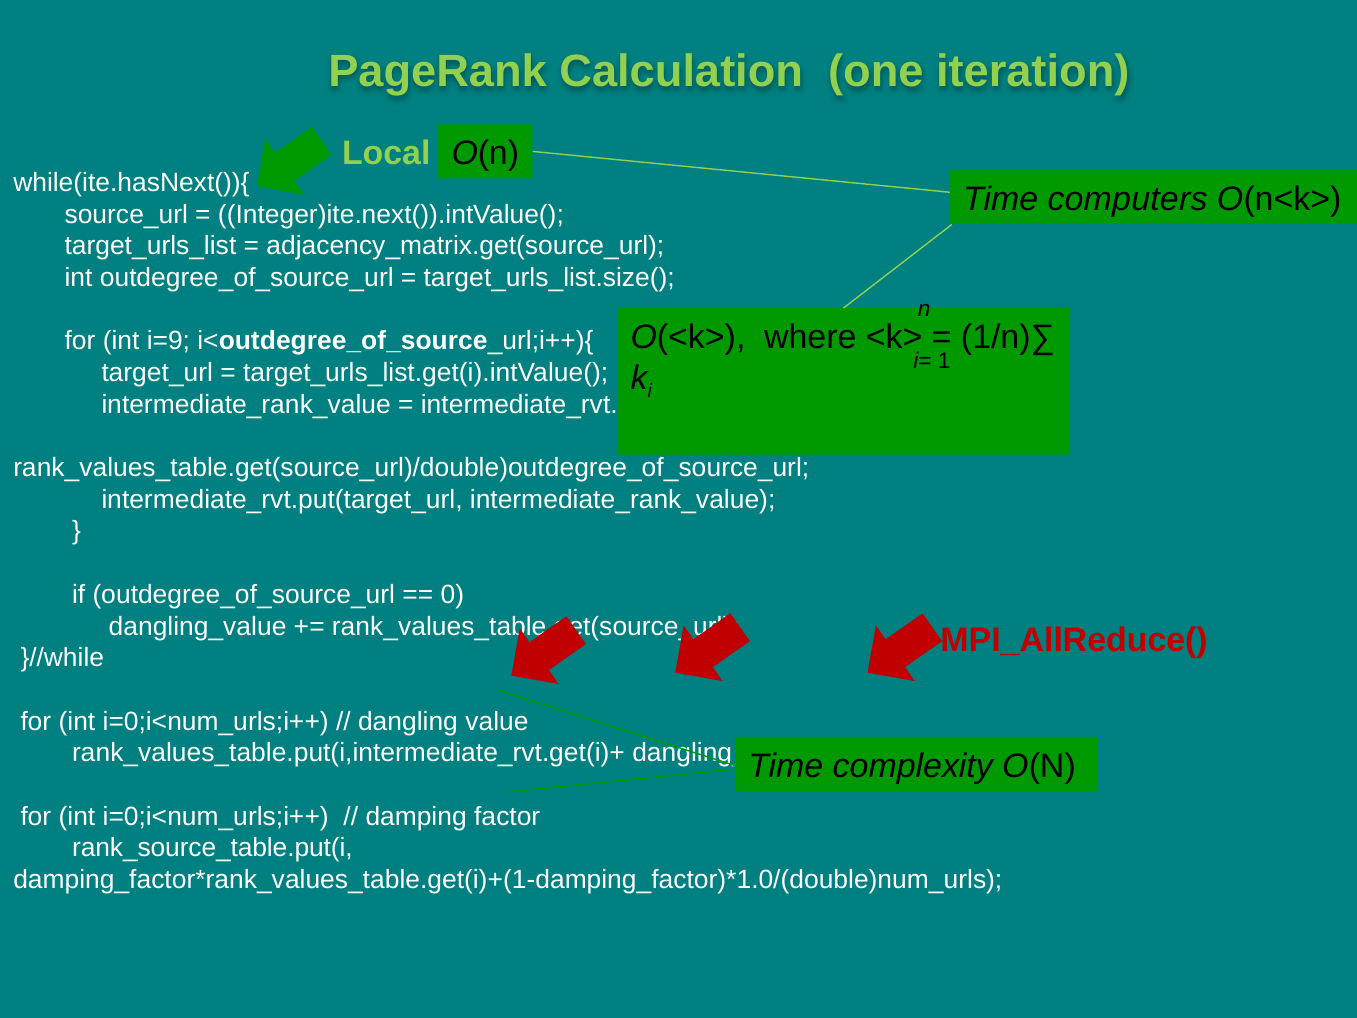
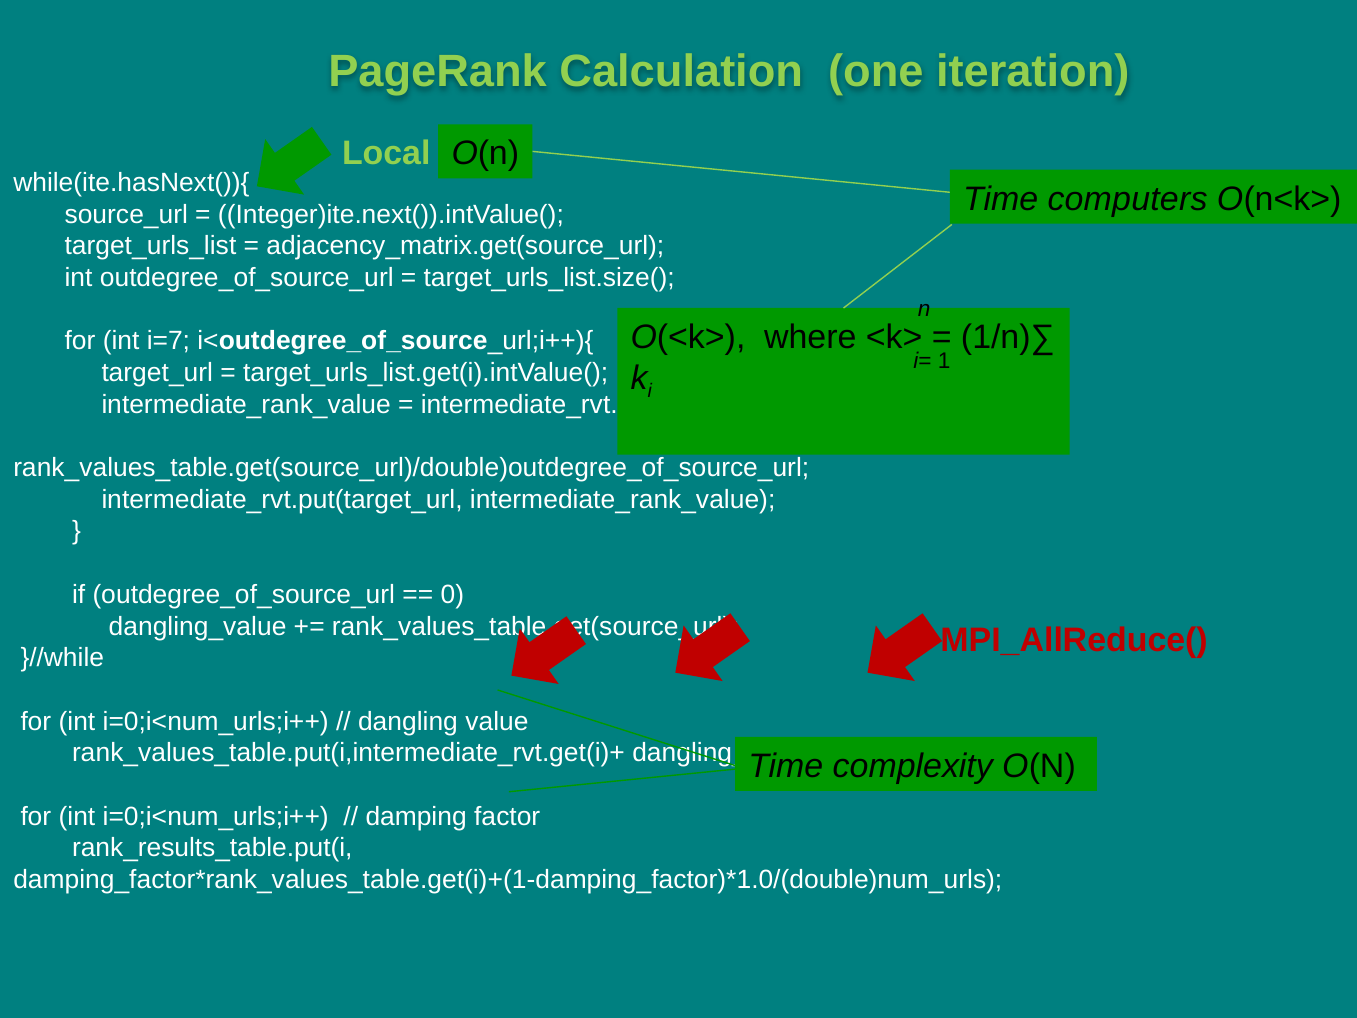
i=9: i=9 -> i=7
rank_source_table.put(i: rank_source_table.put(i -> rank_results_table.put(i
